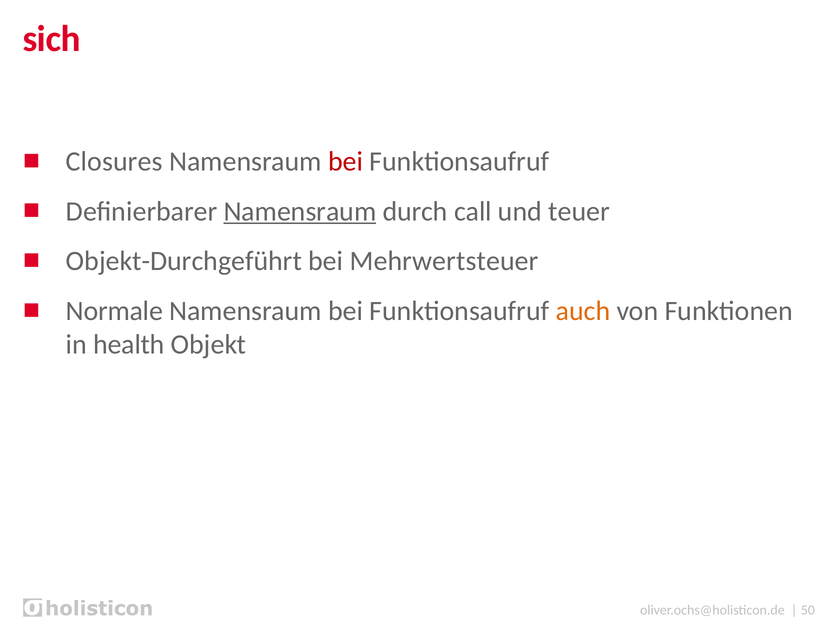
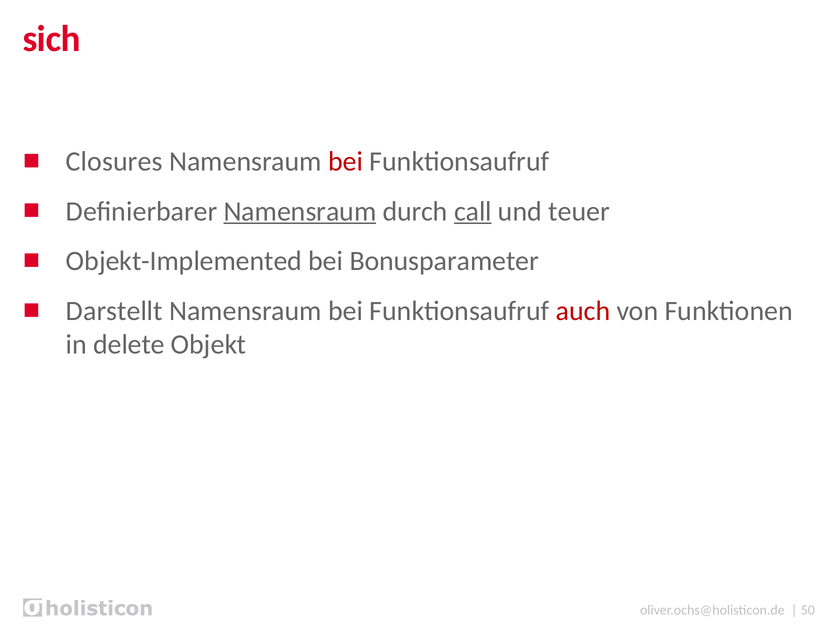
call underline: none -> present
Objekt-Durchgeführt: Objekt-Durchgeführt -> Objekt-Implemented
Mehrwertsteuer: Mehrwertsteuer -> Bonusparameter
Normale: Normale -> Darstellt
auch colour: orange -> red
health: health -> delete
